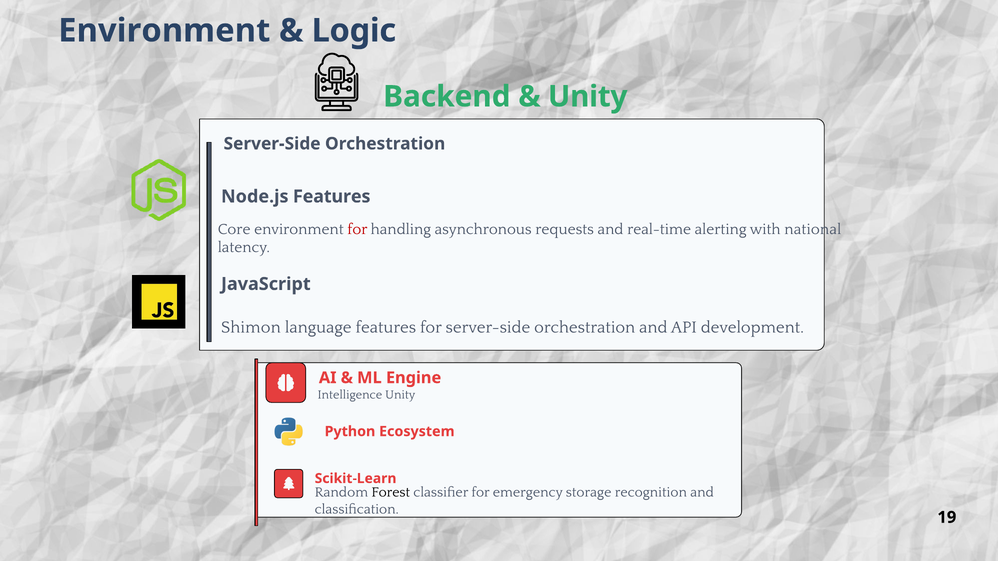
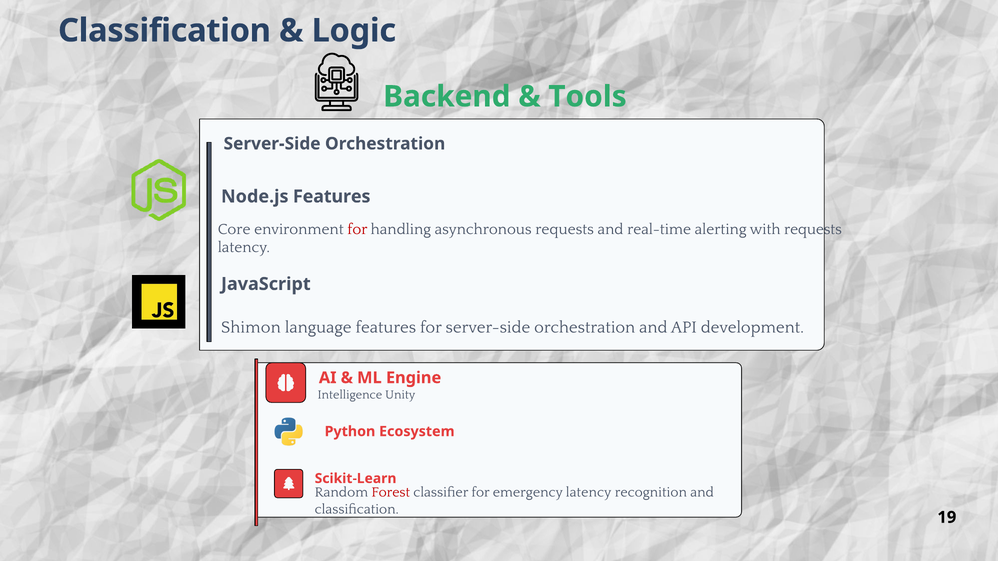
Environment at (164, 31): Environment -> Classification
Unity at (588, 97): Unity -> Tools
with national: national -> requests
Forest colour: black -> red
emergency storage: storage -> latency
